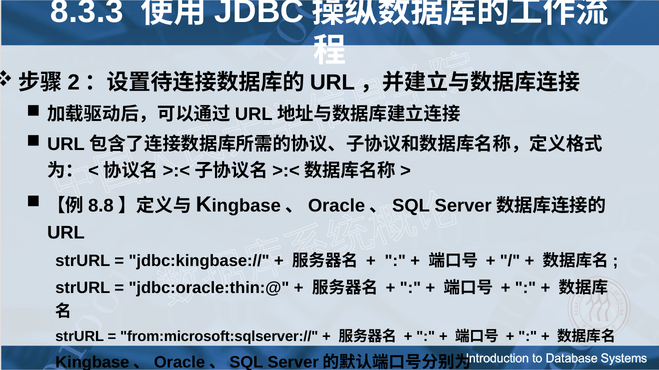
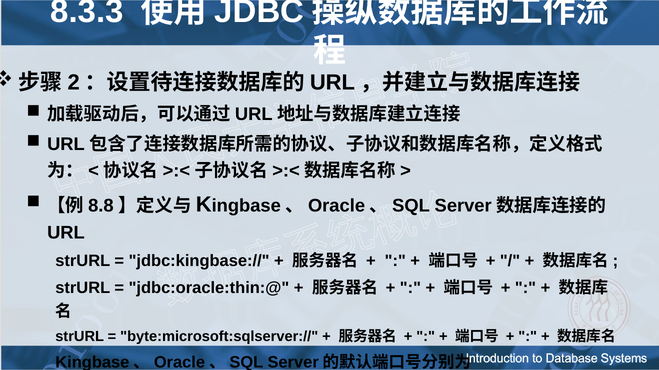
from:microsoft:sqlserver://: from:microsoft:sqlserver:// -> byte:microsoft:sqlserver://
